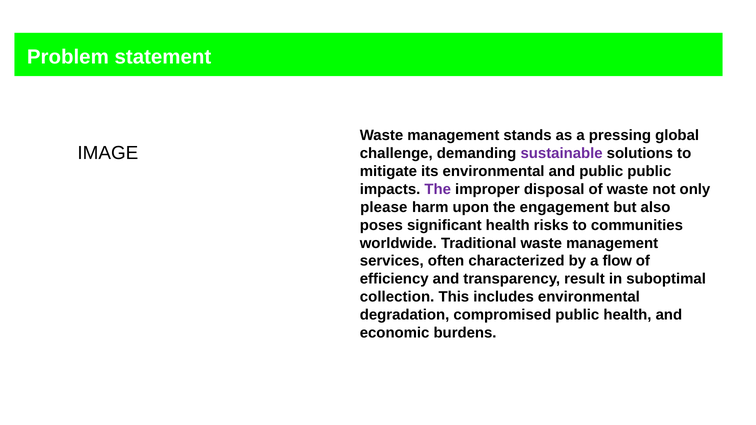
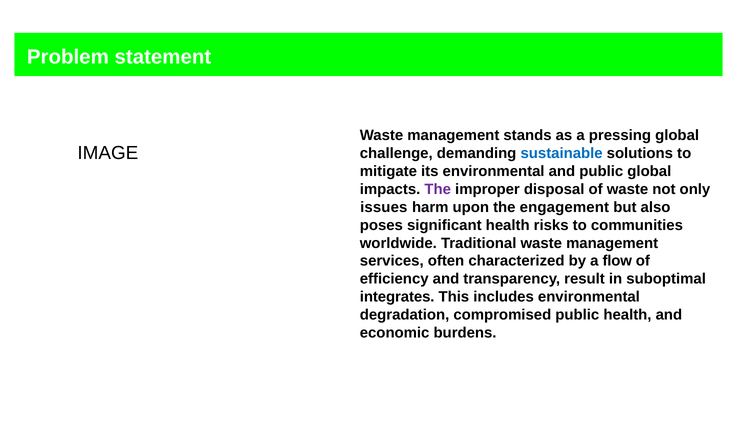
sustainable colour: purple -> blue
public public: public -> global
please: please -> issues
collection: collection -> integrates
